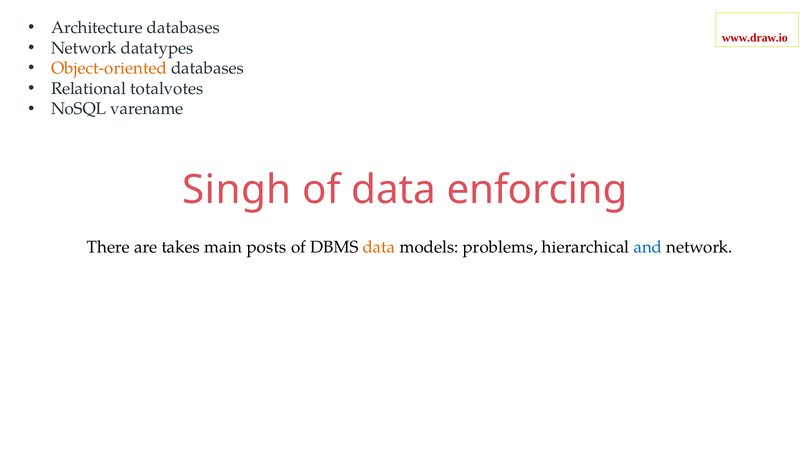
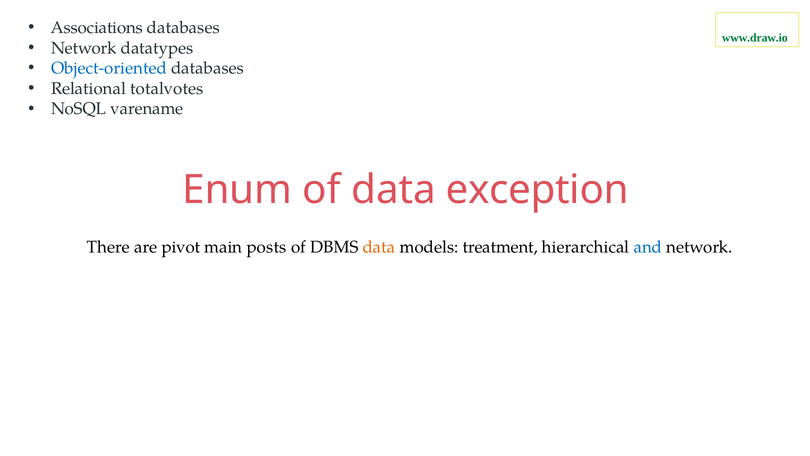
Architecture: Architecture -> Associations
www.draw.io colour: red -> green
Object-oriented colour: orange -> blue
Singh: Singh -> Enum
enforcing: enforcing -> exception
takes: takes -> pivot
problems: problems -> treatment
